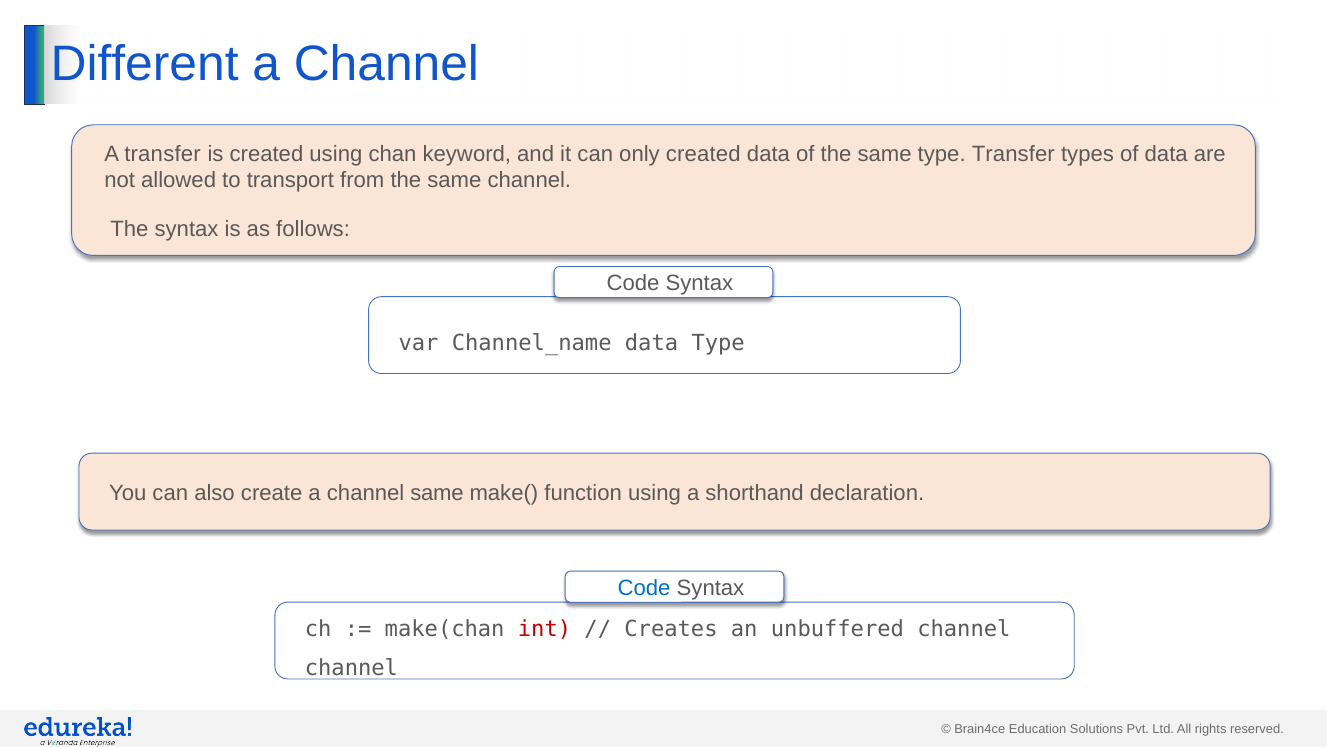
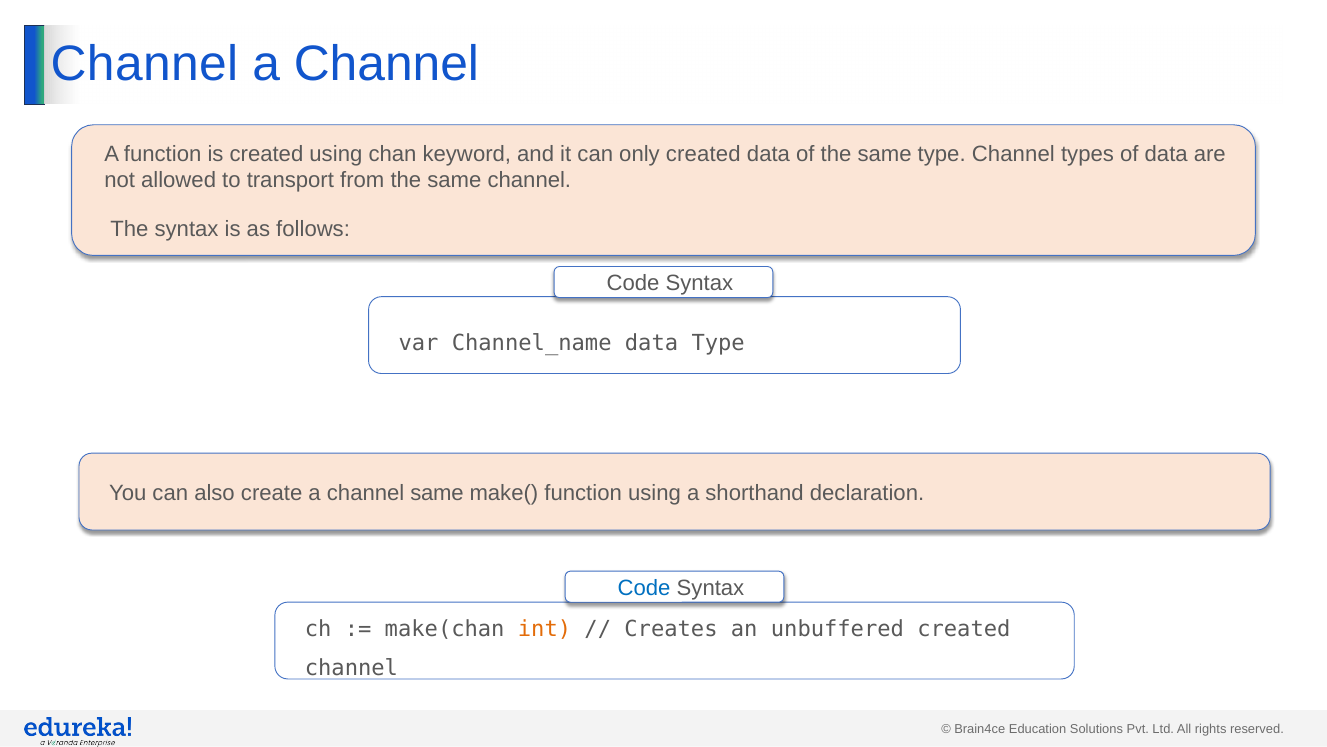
Different at (145, 64): Different -> Channel
A transfer: transfer -> function
type Transfer: Transfer -> Channel
int colour: red -> orange
unbuffered channel: channel -> created
